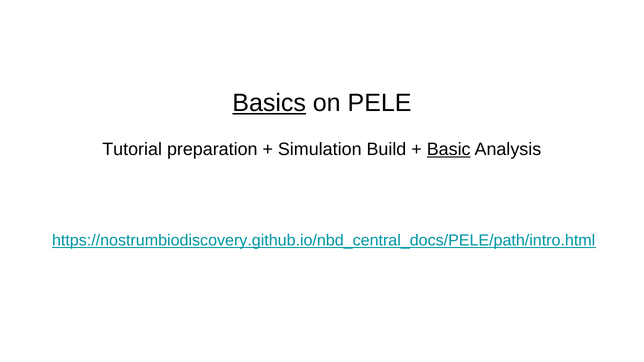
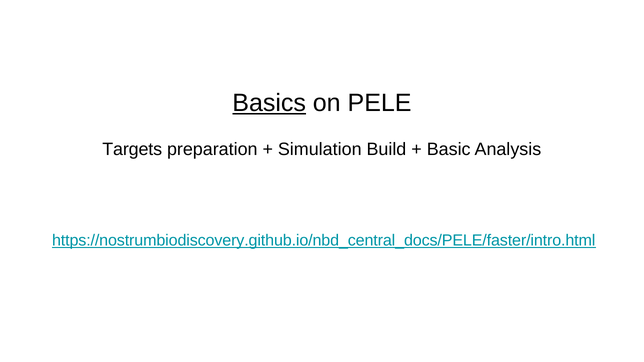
Tutorial: Tutorial -> Targets
Basic underline: present -> none
https://nostrumbiodiscovery.github.io/nbd_central_docs/PELE/path/intro.html: https://nostrumbiodiscovery.github.io/nbd_central_docs/PELE/path/intro.html -> https://nostrumbiodiscovery.github.io/nbd_central_docs/PELE/faster/intro.html
